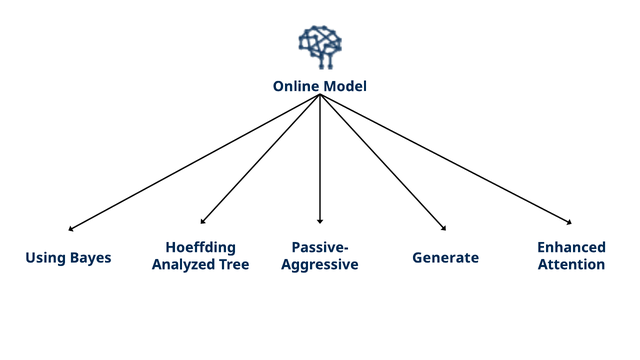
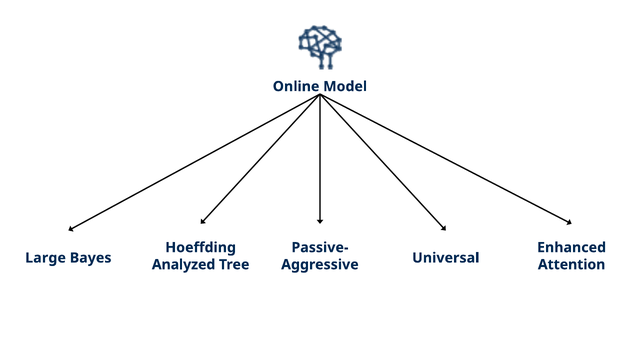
Using: Using -> Large
Generate: Generate -> Universal
